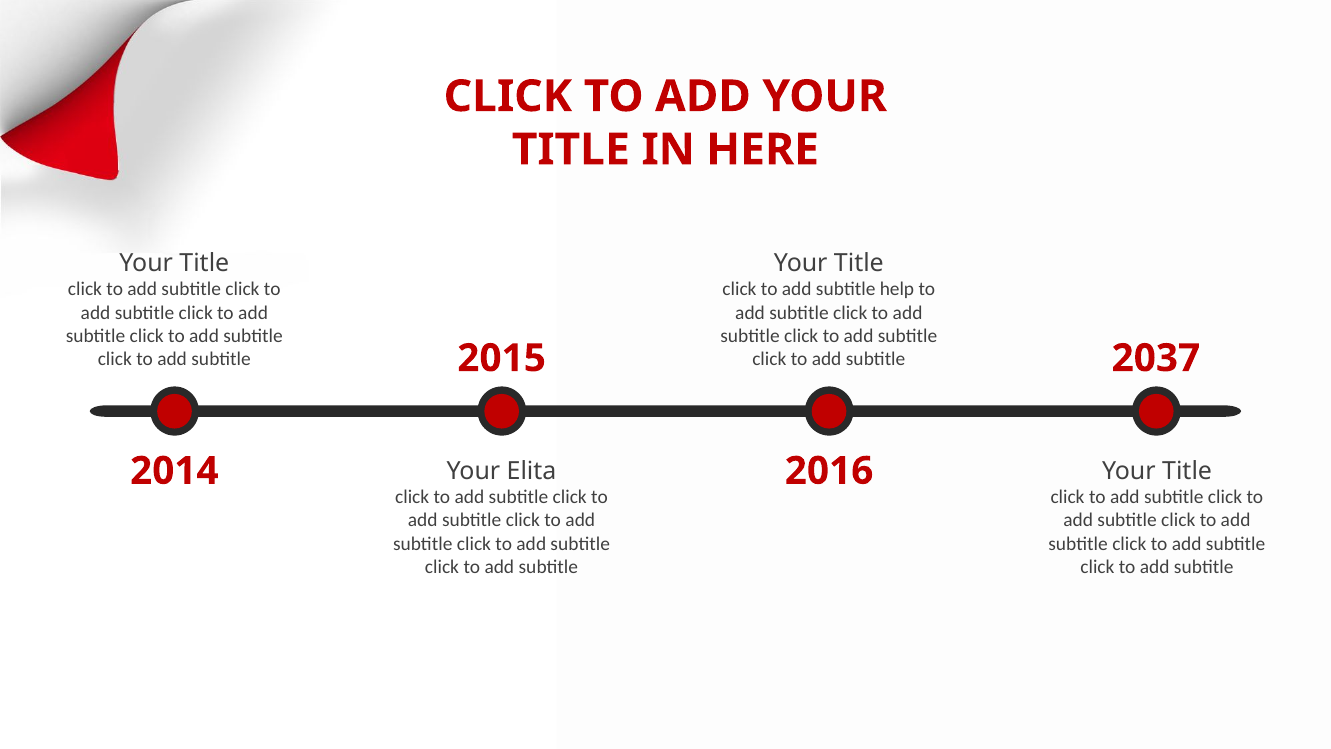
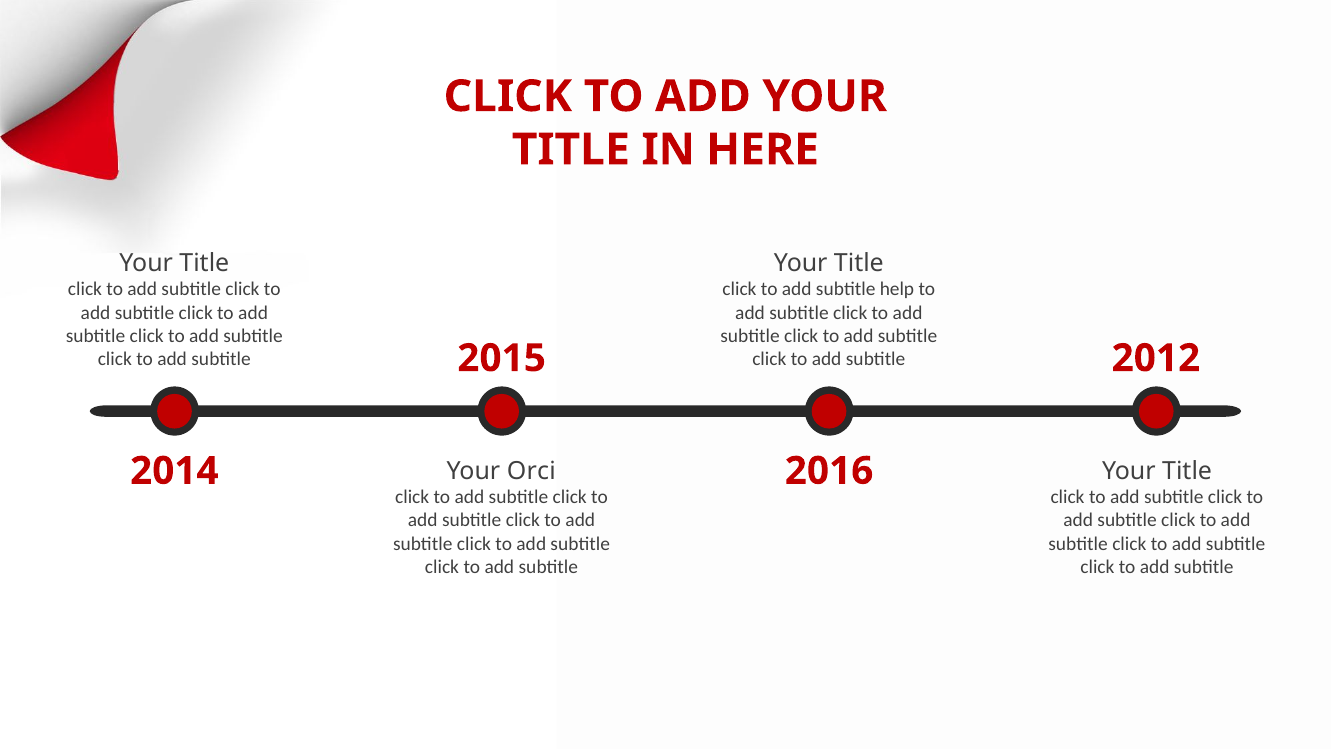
2037: 2037 -> 2012
Elita: Elita -> Orci
